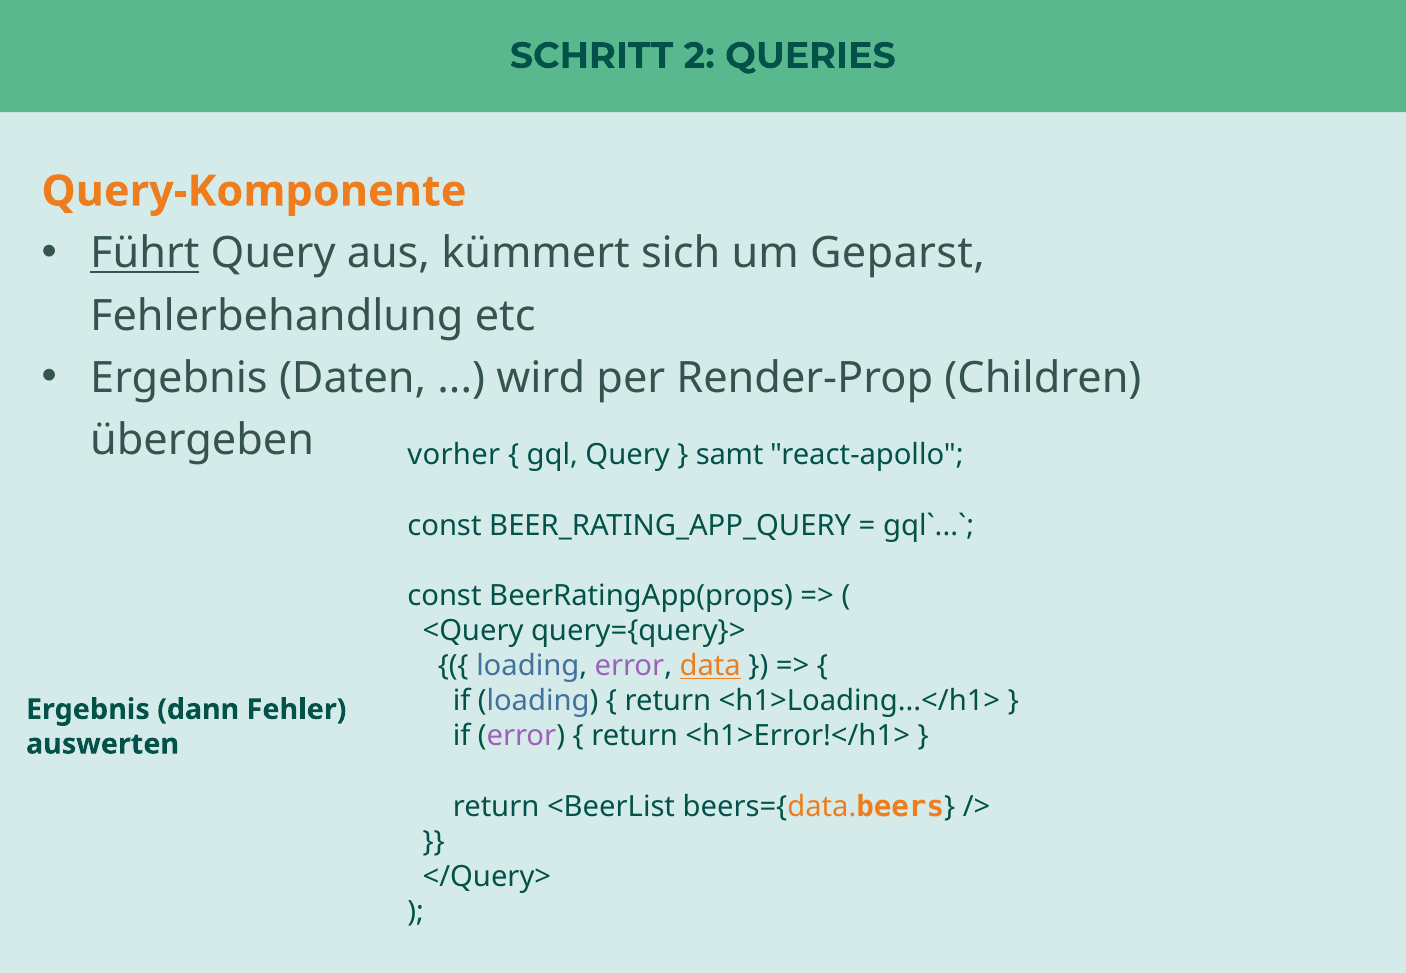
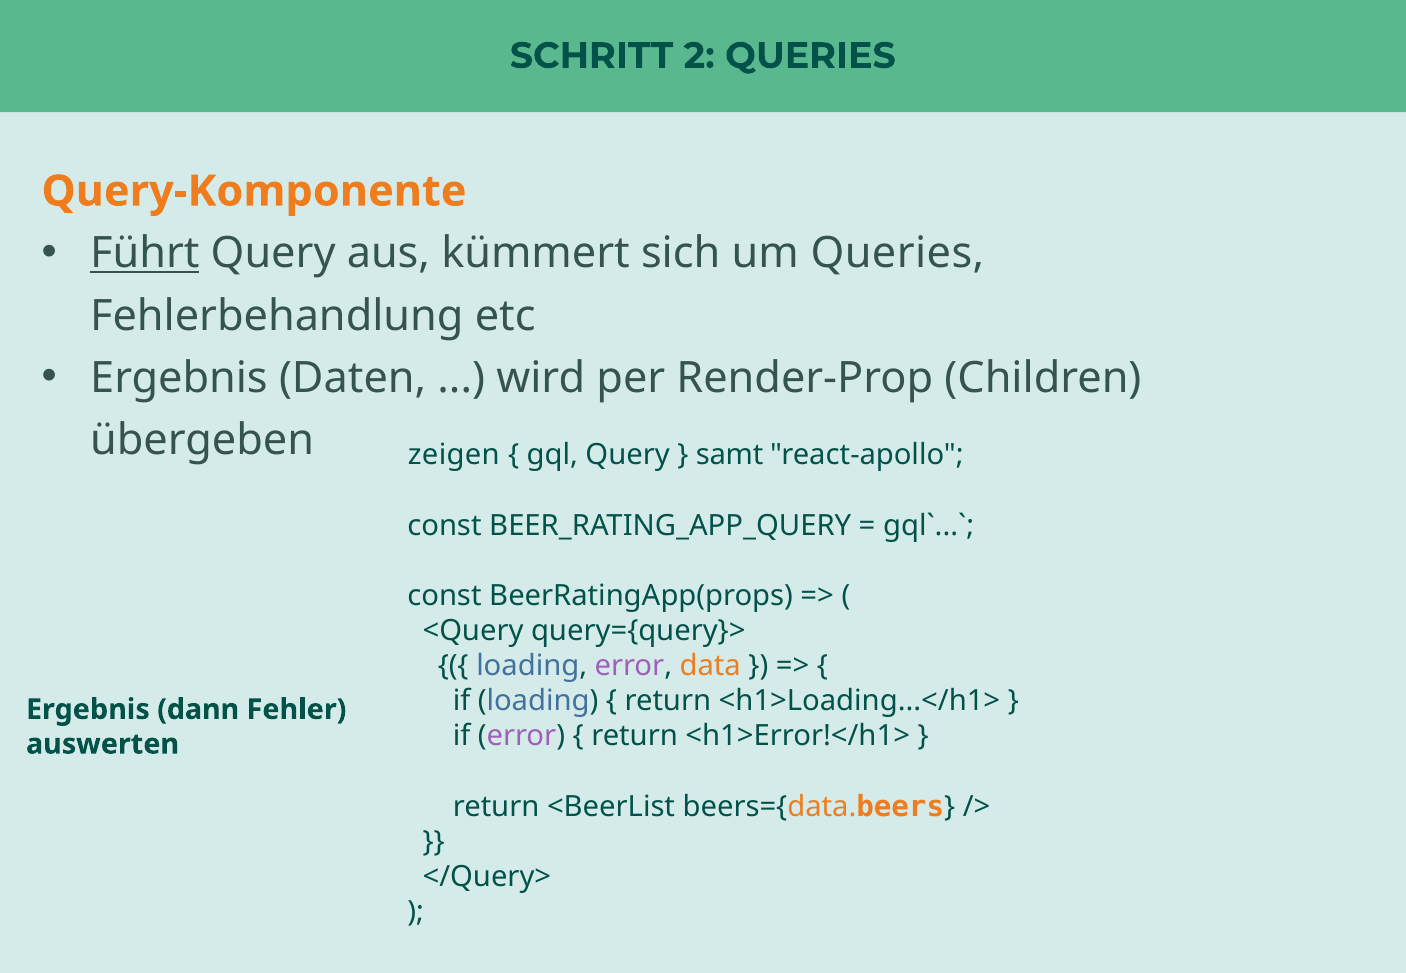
um Geparst: Geparst -> Queries
vorher: vorher -> zeigen
data underline: present -> none
